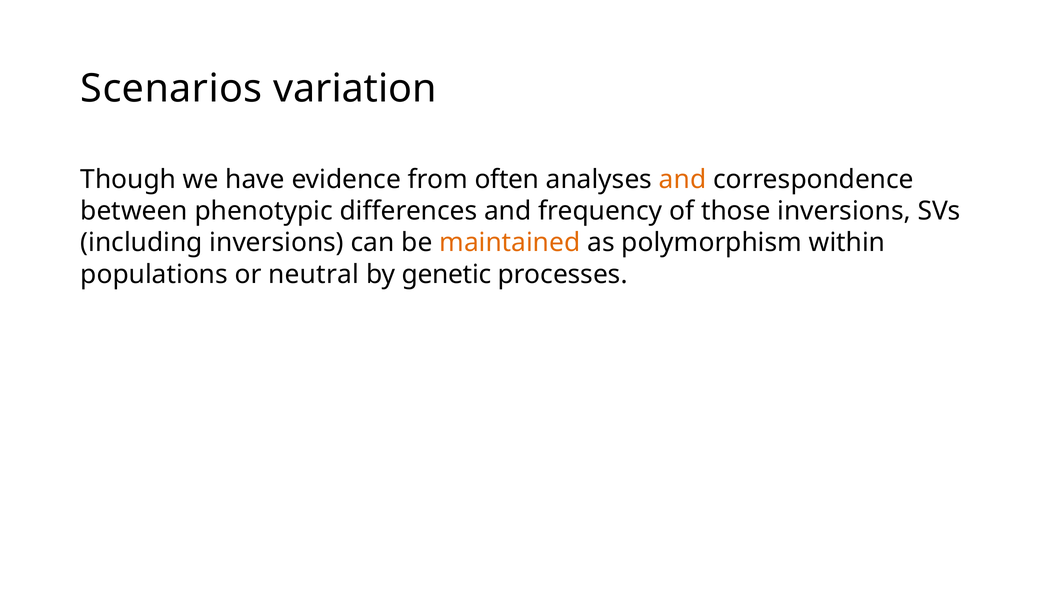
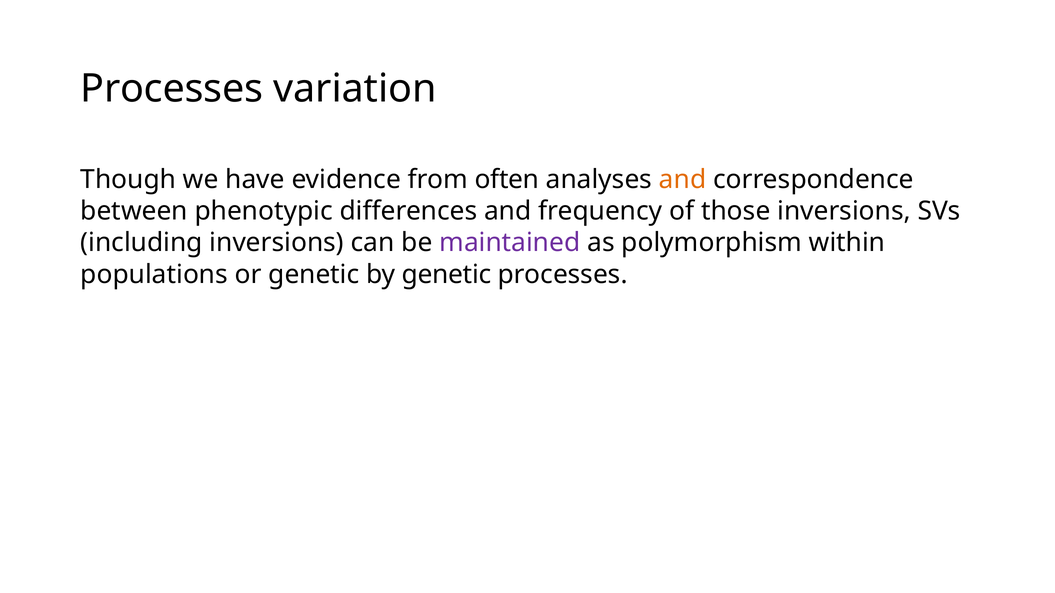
Scenarios at (171, 89): Scenarios -> Processes
maintained colour: orange -> purple
or neutral: neutral -> genetic
